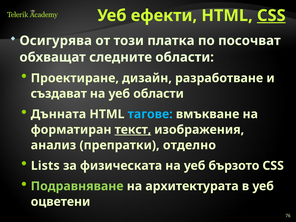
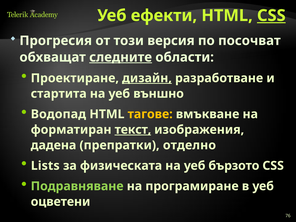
Осигурява: Осигурява -> Прогресия
платка: платка -> версия
следните underline: none -> present
дизайн underline: none -> present
създават: създават -> стартита
уеб области: области -> външно
Дънната: Дънната -> Водопад
тагове colour: light blue -> yellow
анализ: анализ -> дадена
архитектурата: архитектурата -> програмиране
